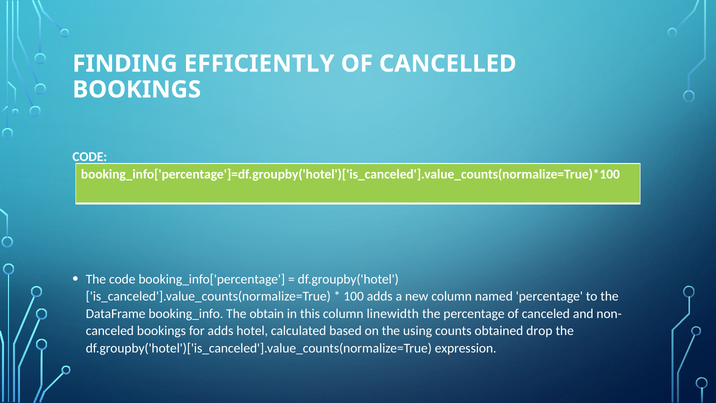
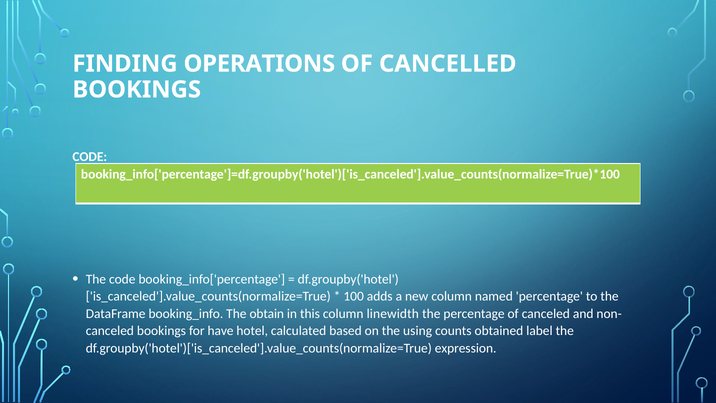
EFFICIENTLY: EFFICIENTLY -> OPERATIONS
for adds: adds -> have
drop: drop -> label
